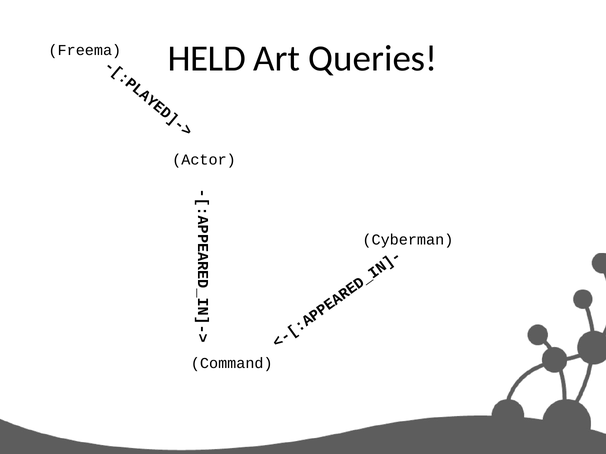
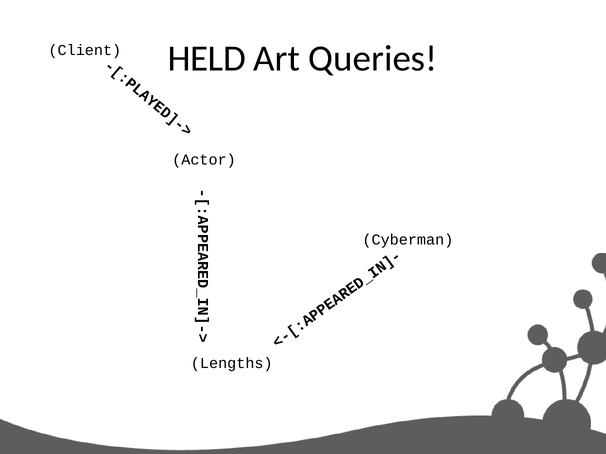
Freema: Freema -> Client
Command: Command -> Lengths
